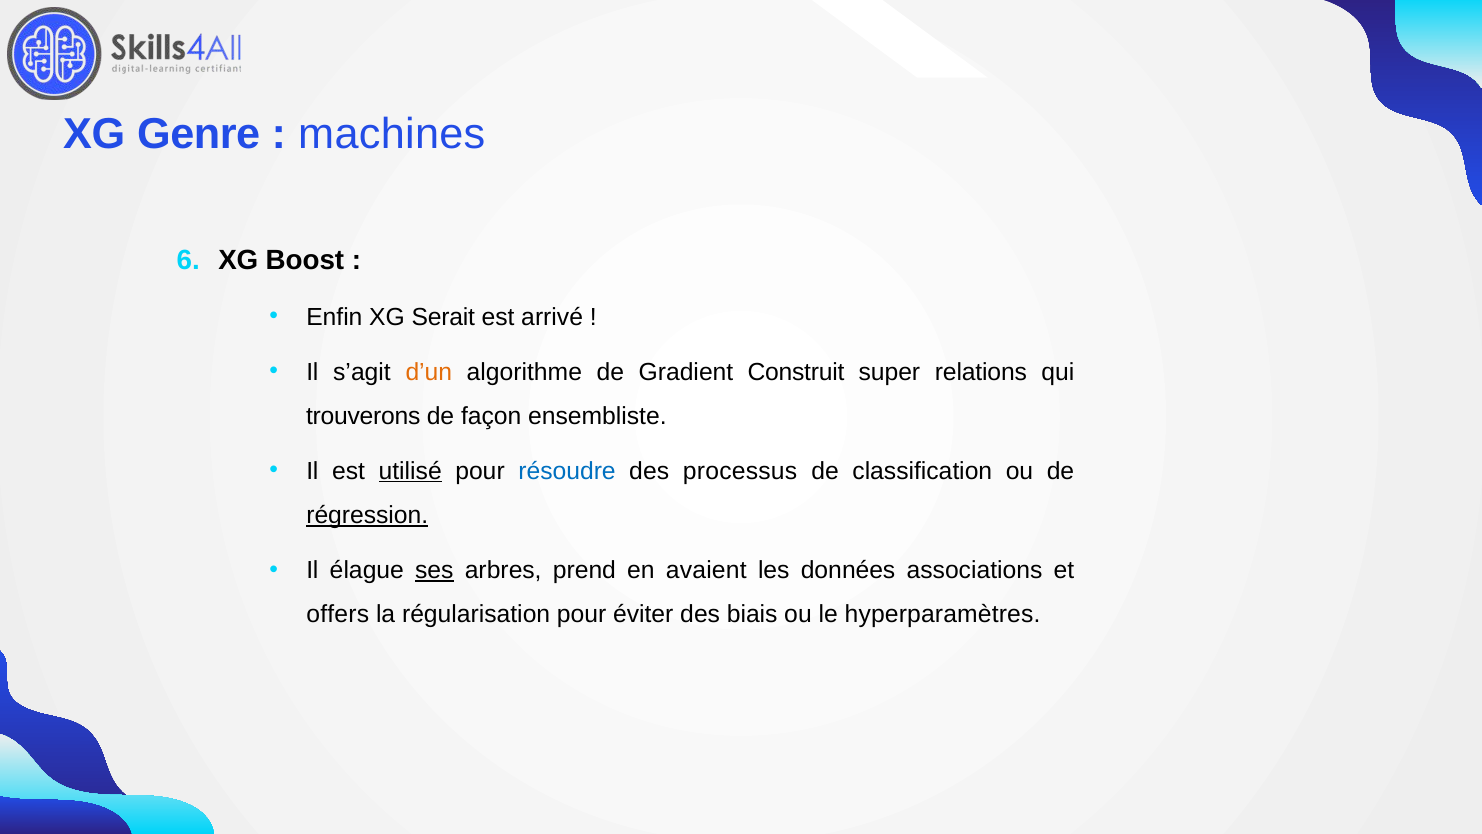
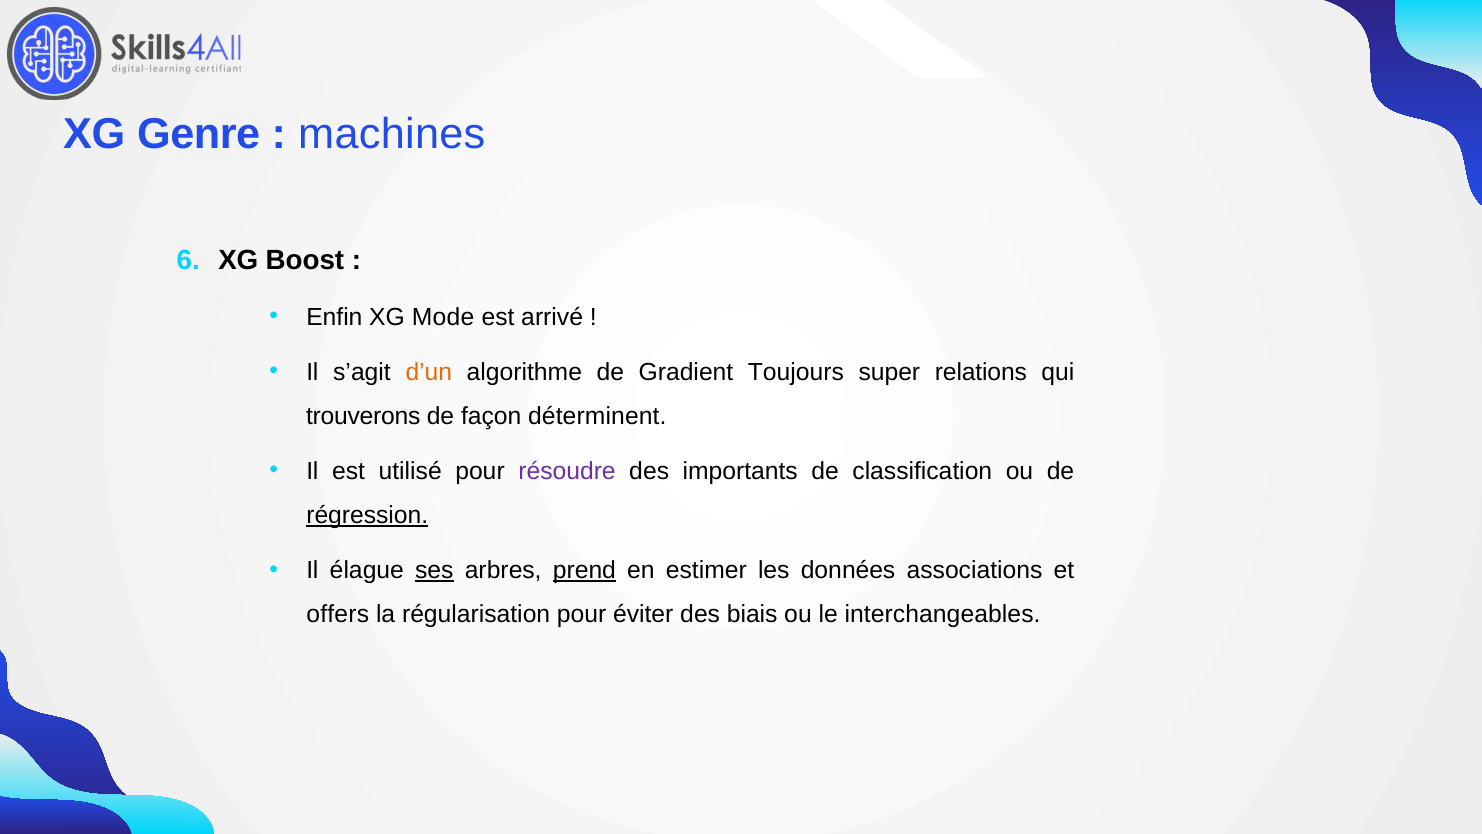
Serait: Serait -> Mode
Construit: Construit -> Toujours
ensembliste: ensembliste -> déterminent
utilisé underline: present -> none
résoudre colour: blue -> purple
processus: processus -> importants
prend underline: none -> present
avaient: avaient -> estimer
hyperparamètres: hyperparamètres -> interchangeables
